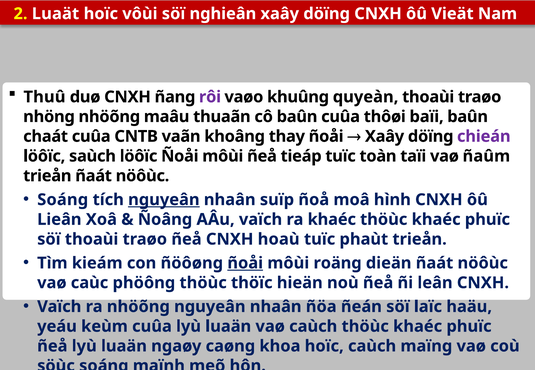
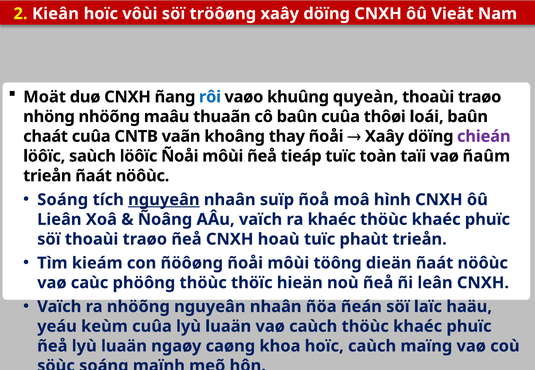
Luaät: Luaät -> Kieân
nghieân: nghieân -> tröôøng
Thuû: Thuû -> Moät
rôi colour: purple -> blue
baïi: baïi -> loái
ñoåi at (245, 263) underline: present -> none
roäng: roäng -> töông
